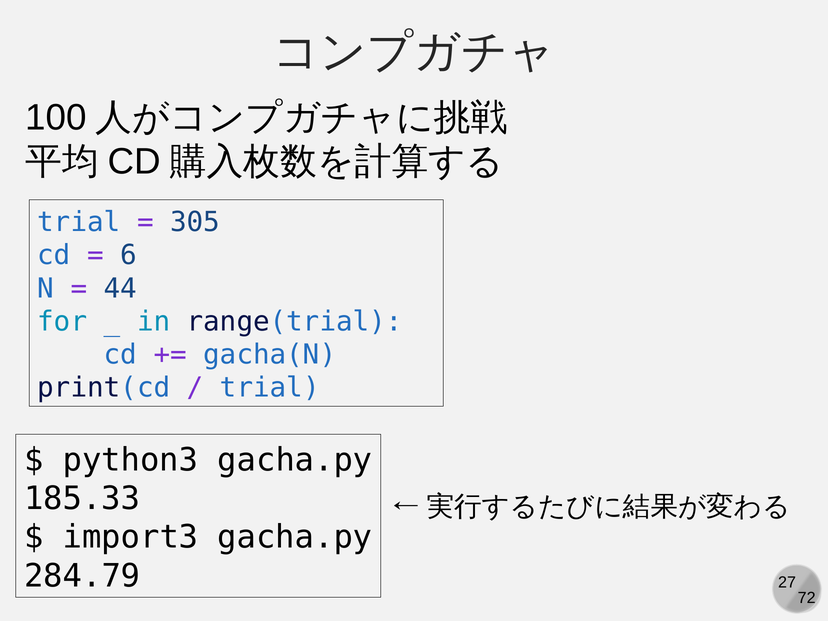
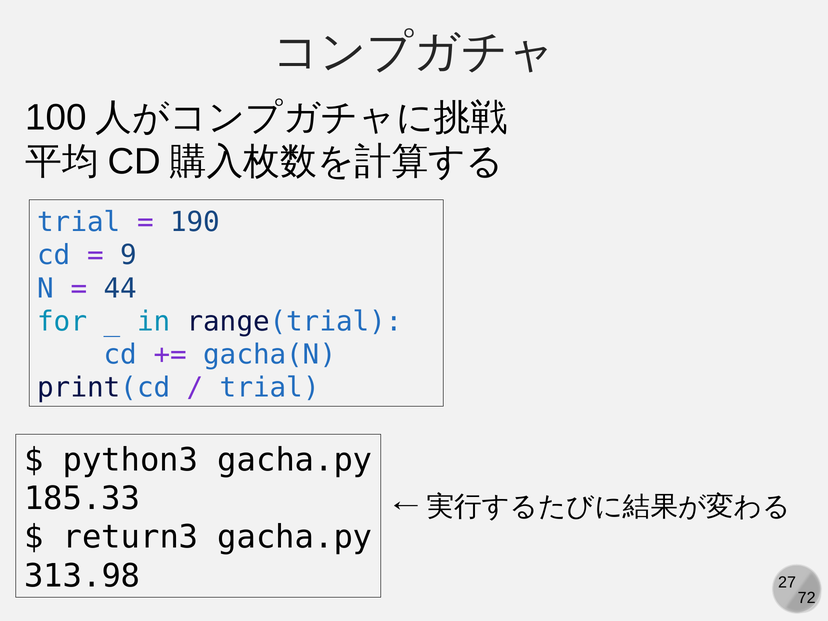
305: 305 -> 190
6: 6 -> 9
import3: import3 -> return3
284.79: 284.79 -> 313.98
